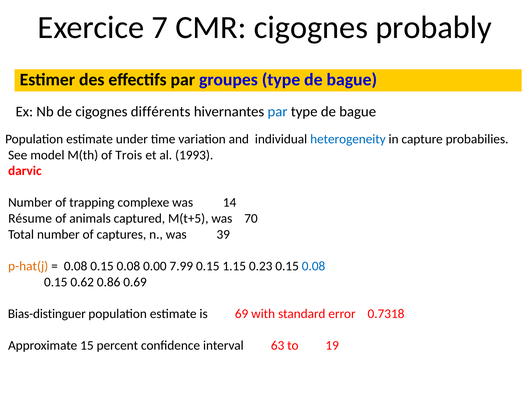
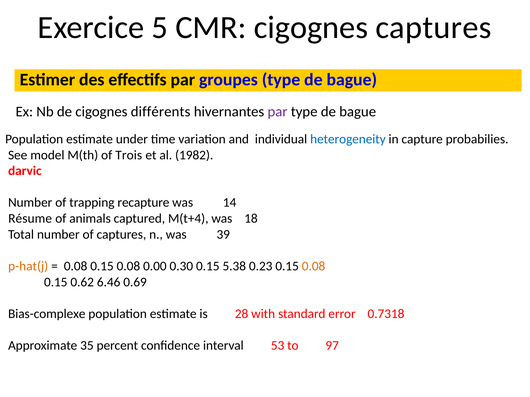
7: 7 -> 5
cigognes probably: probably -> captures
par at (278, 112) colour: blue -> purple
1993: 1993 -> 1982
complexe: complexe -> recapture
M(t+5: M(t+5 -> M(t+4
70: 70 -> 18
7.99: 7.99 -> 0.30
1.15: 1.15 -> 5.38
0.08 at (314, 266) colour: blue -> orange
0.86: 0.86 -> 6.46
Bias-distinguer: Bias-distinguer -> Bias-complexe
69: 69 -> 28
15: 15 -> 35
63: 63 -> 53
19: 19 -> 97
